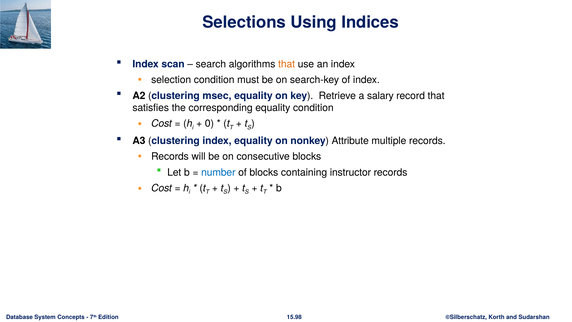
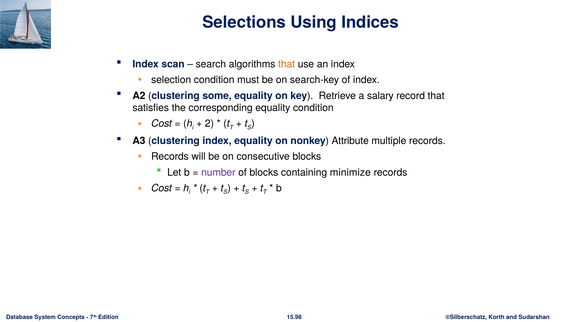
msec: msec -> some
0: 0 -> 2
number colour: blue -> purple
instructor: instructor -> minimize
